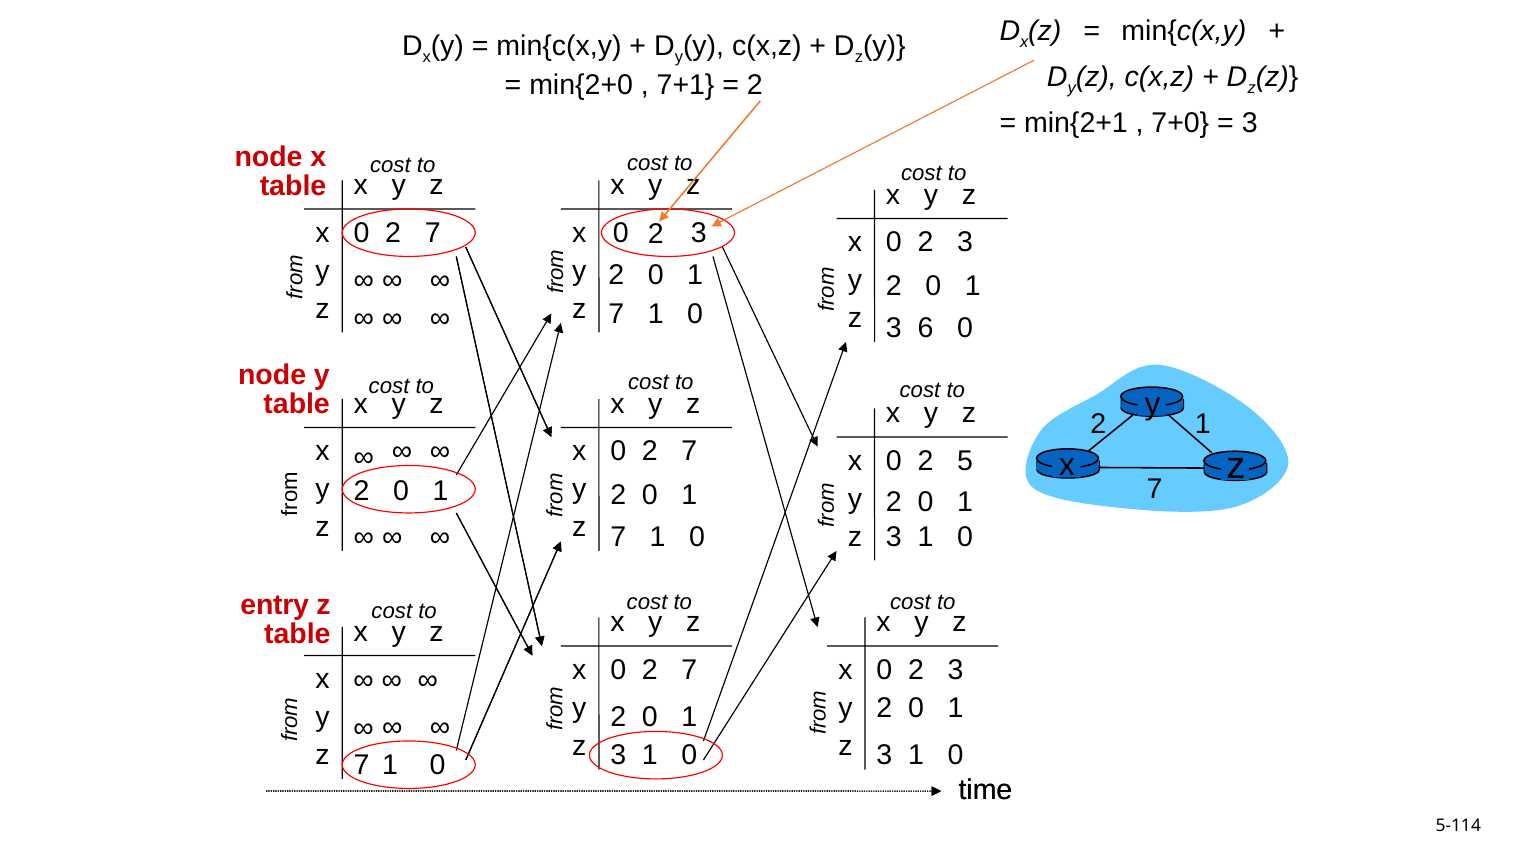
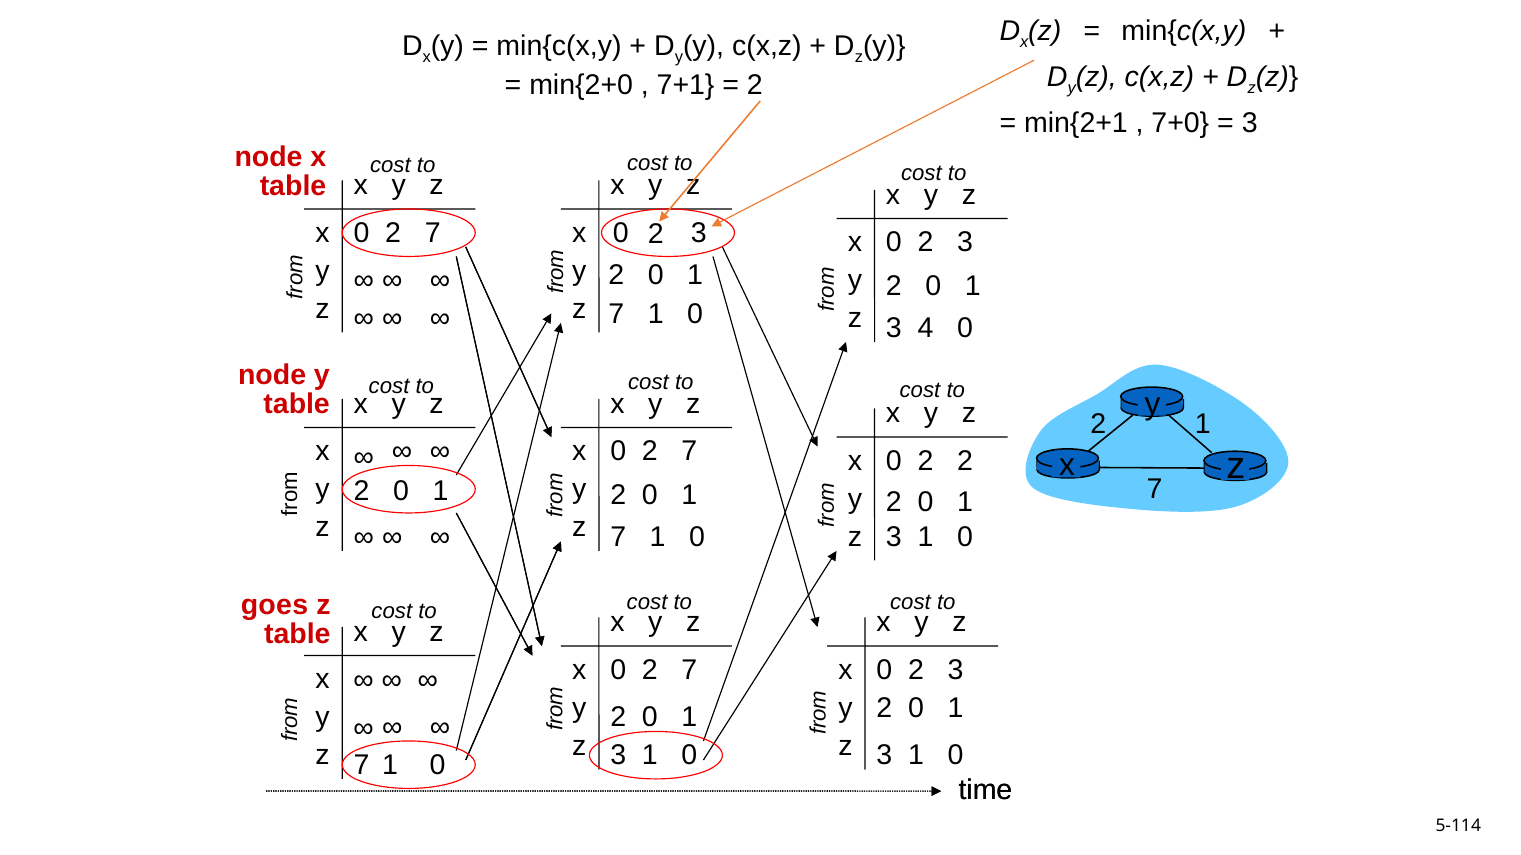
6: 6 -> 4
2 5: 5 -> 2
entry: entry -> goes
